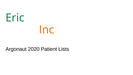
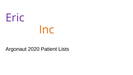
Eric colour: green -> purple
